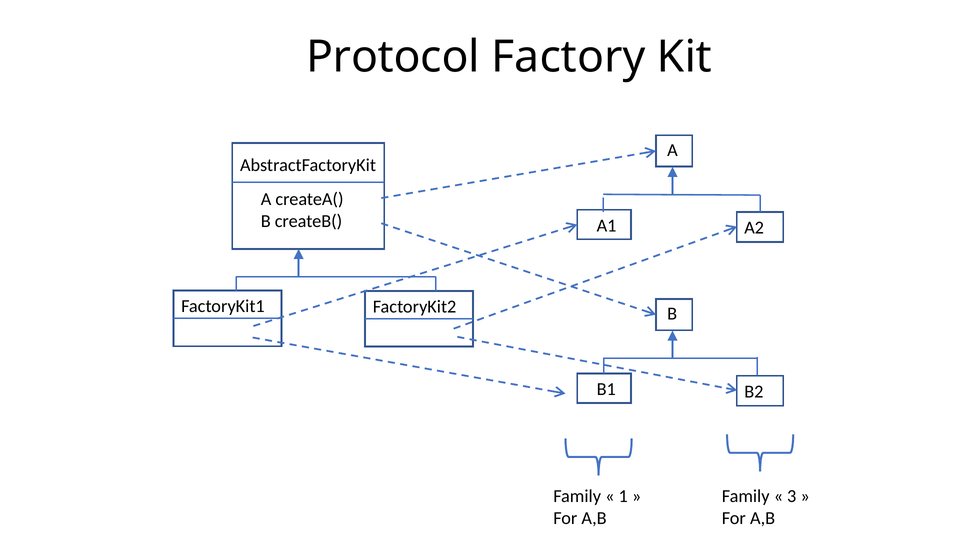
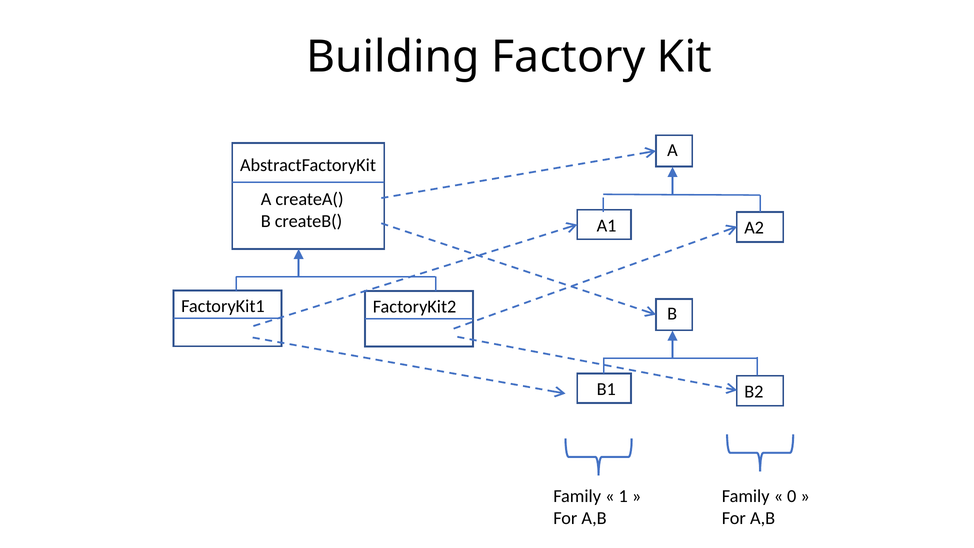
Protocol: Protocol -> Building
3: 3 -> 0
